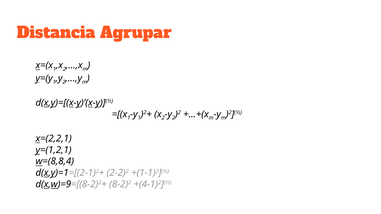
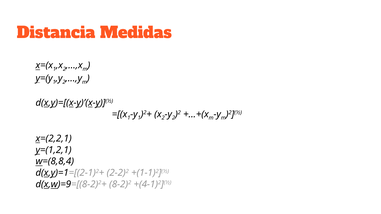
Agrupar: Agrupar -> Medidas
